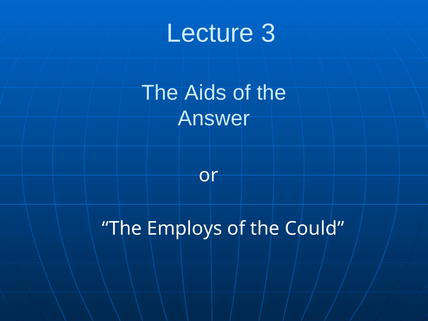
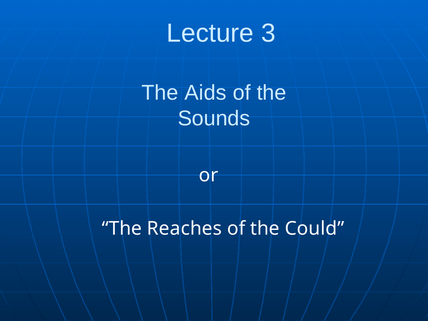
Answer: Answer -> Sounds
Employs: Employs -> Reaches
